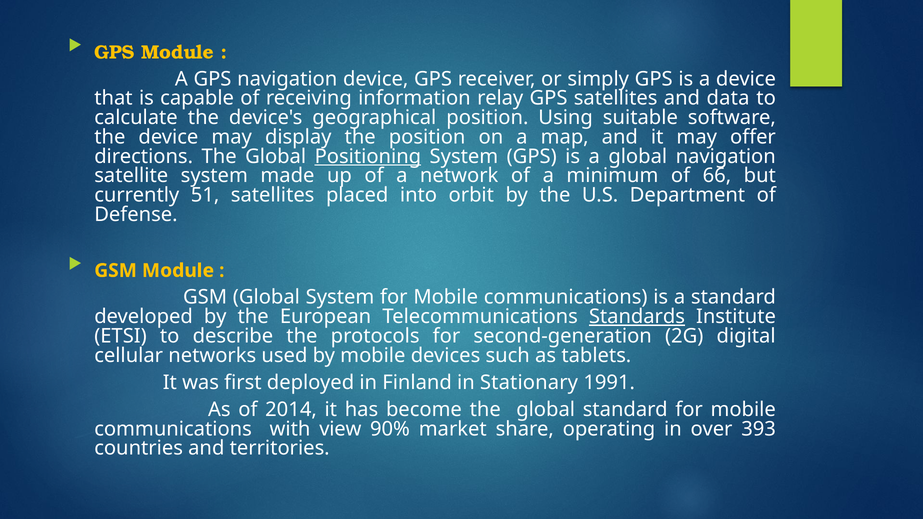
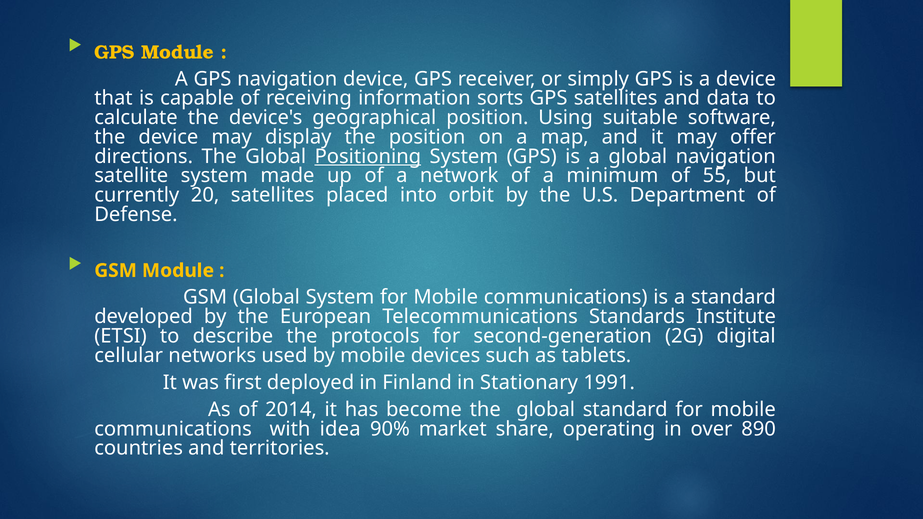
relay: relay -> sorts
66: 66 -> 55
51: 51 -> 20
Standards underline: present -> none
view: view -> idea
393: 393 -> 890
